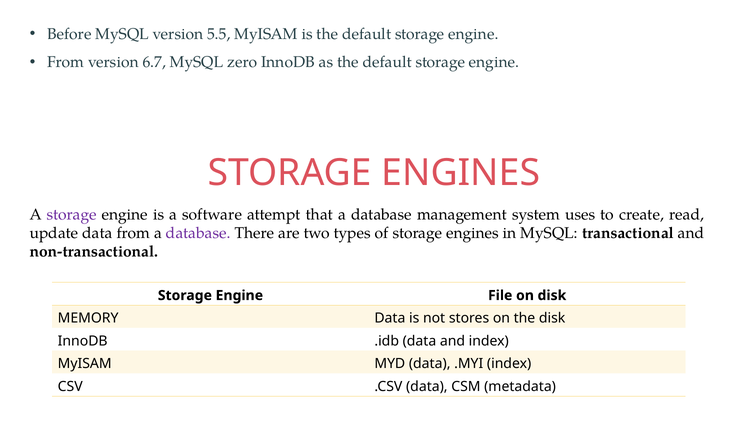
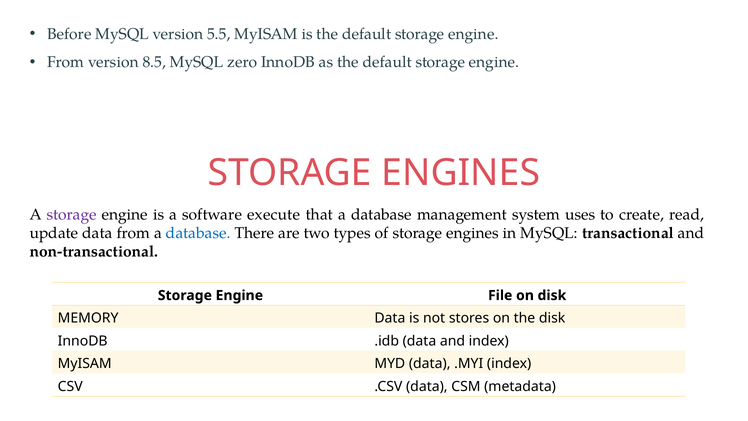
6.7: 6.7 -> 8.5
attempt: attempt -> execute
database at (198, 233) colour: purple -> blue
